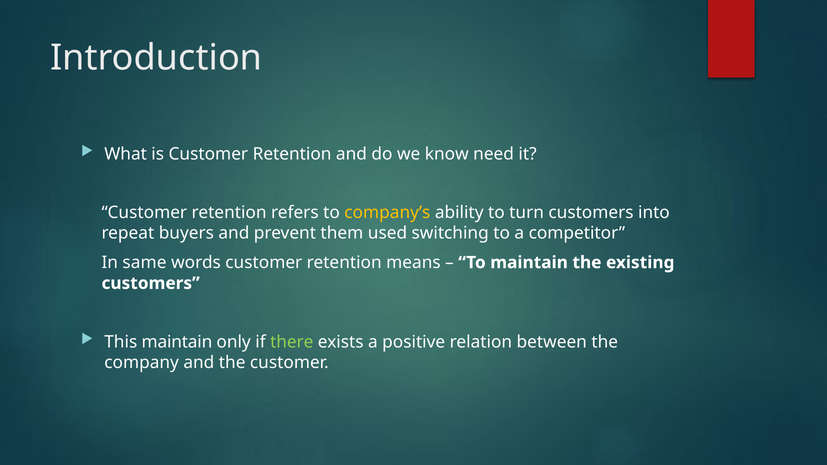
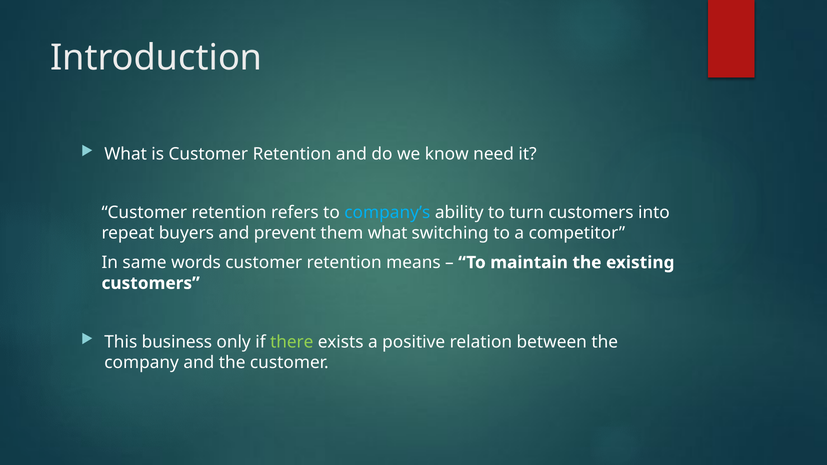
company’s colour: yellow -> light blue
them used: used -> what
This maintain: maintain -> business
